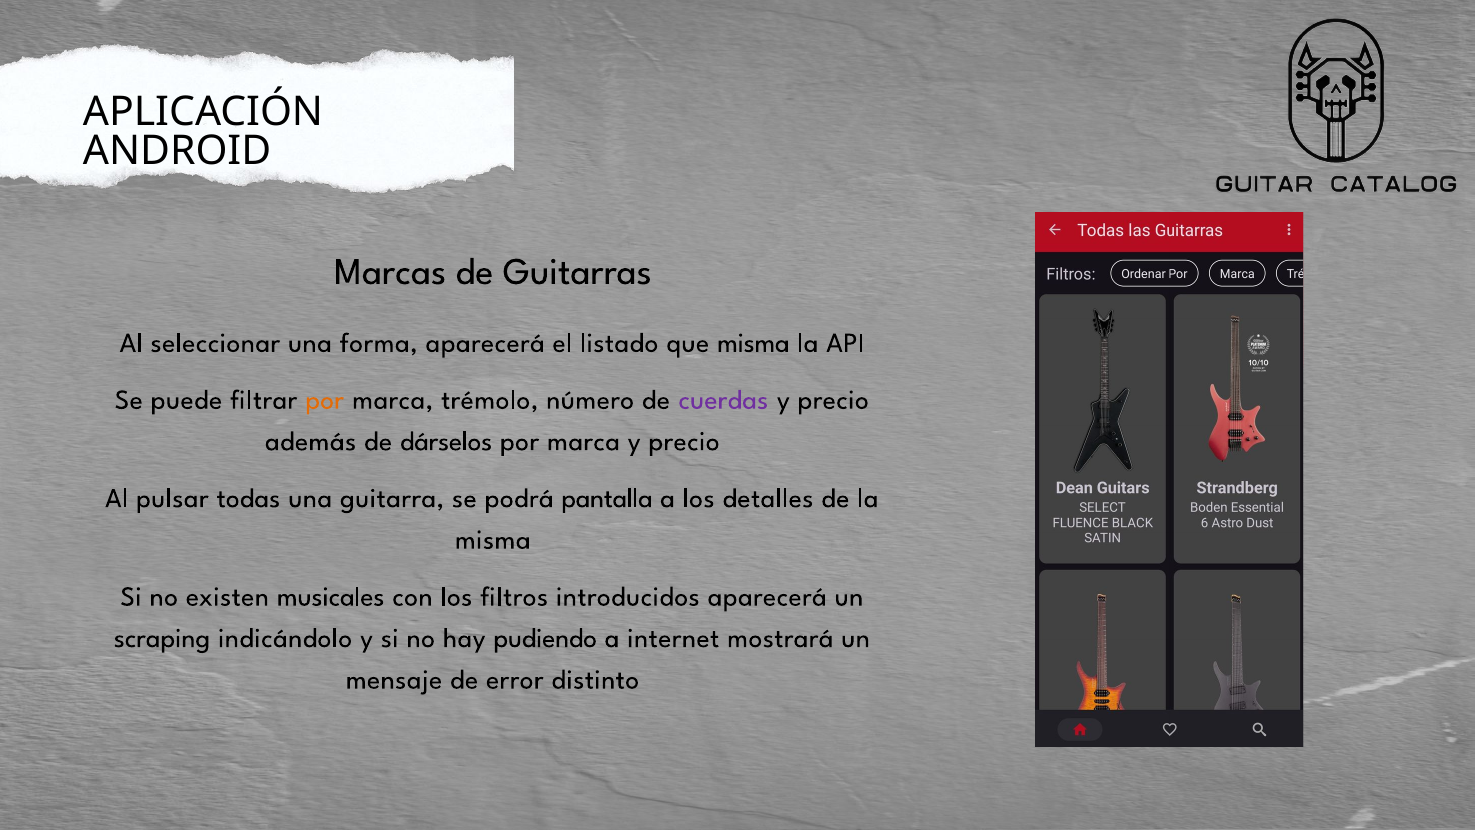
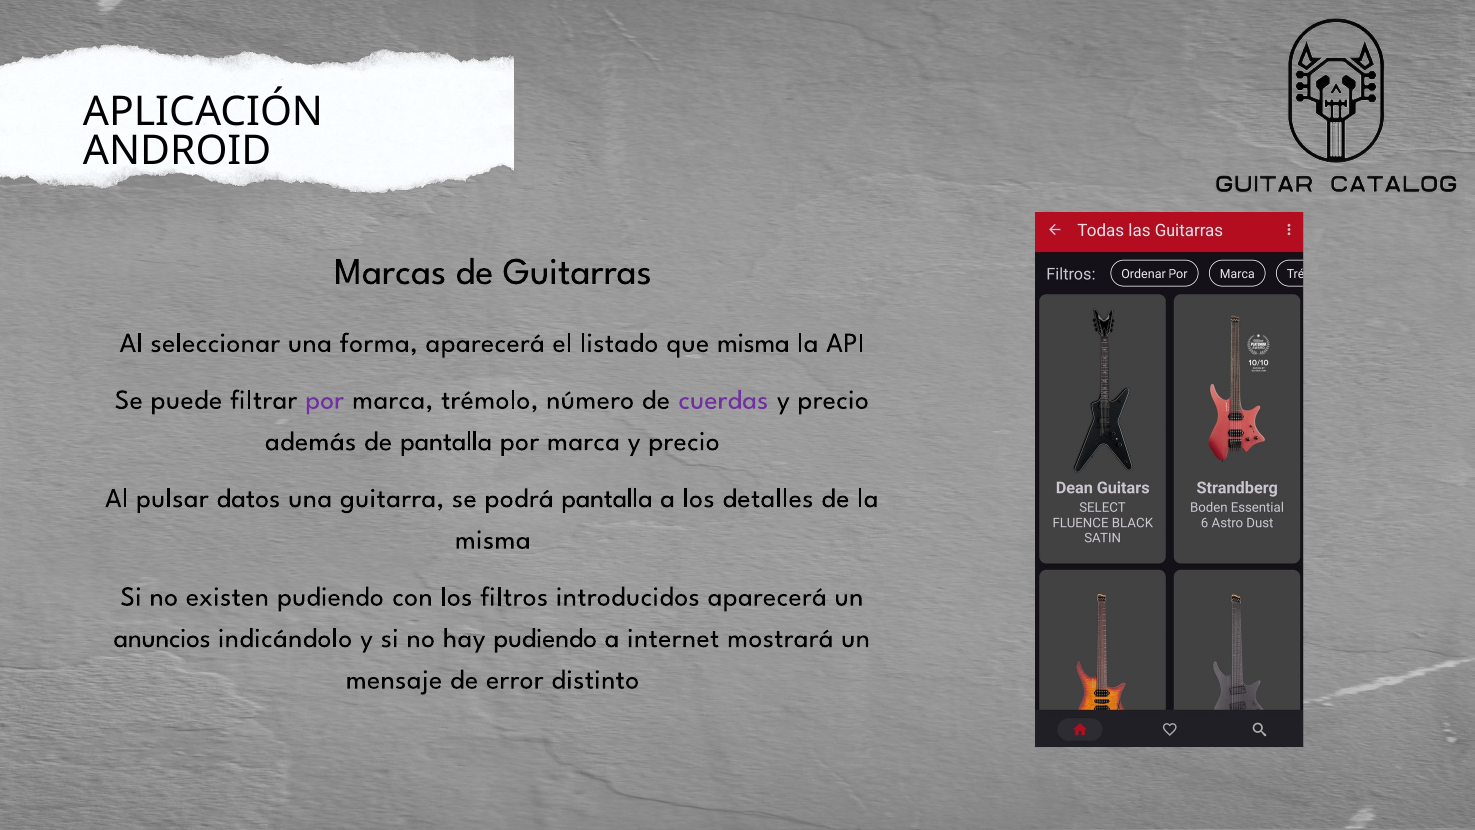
por at (325, 400) colour: orange -> purple
de dárselos: dárselos -> pantalla
todas: todas -> datos
existen musicales: musicales -> pudiendo
scraping: scraping -> anuncios
